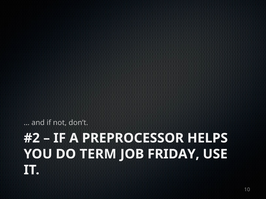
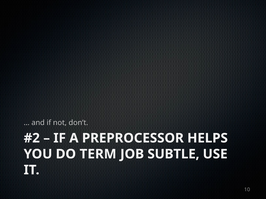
FRIDAY: FRIDAY -> SUBTLE
